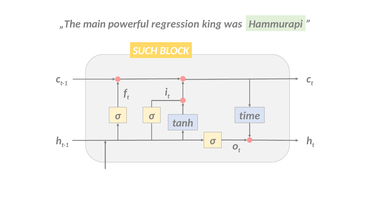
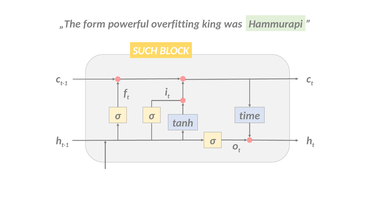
main: main -> form
regression: regression -> overfitting
